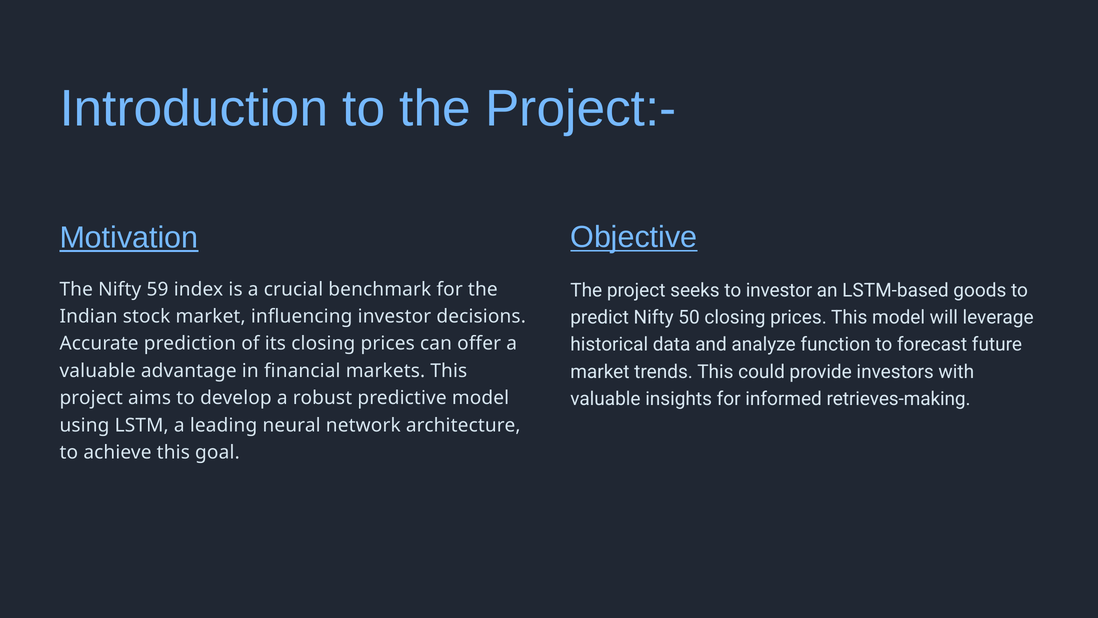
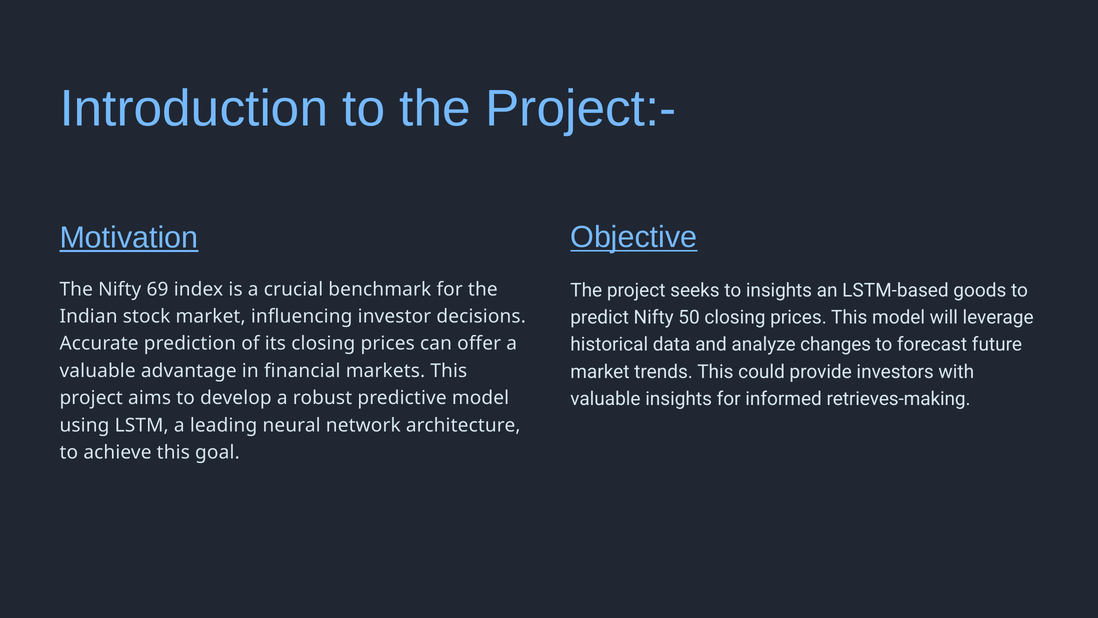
to investor: investor -> insights
59: 59 -> 69
function: function -> changes
